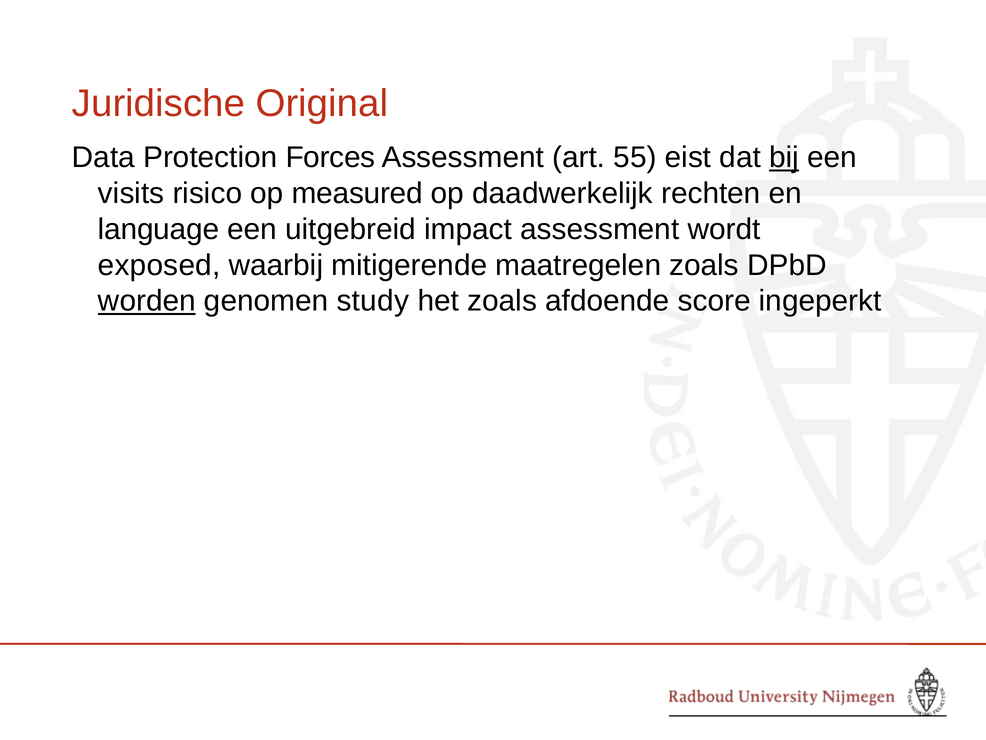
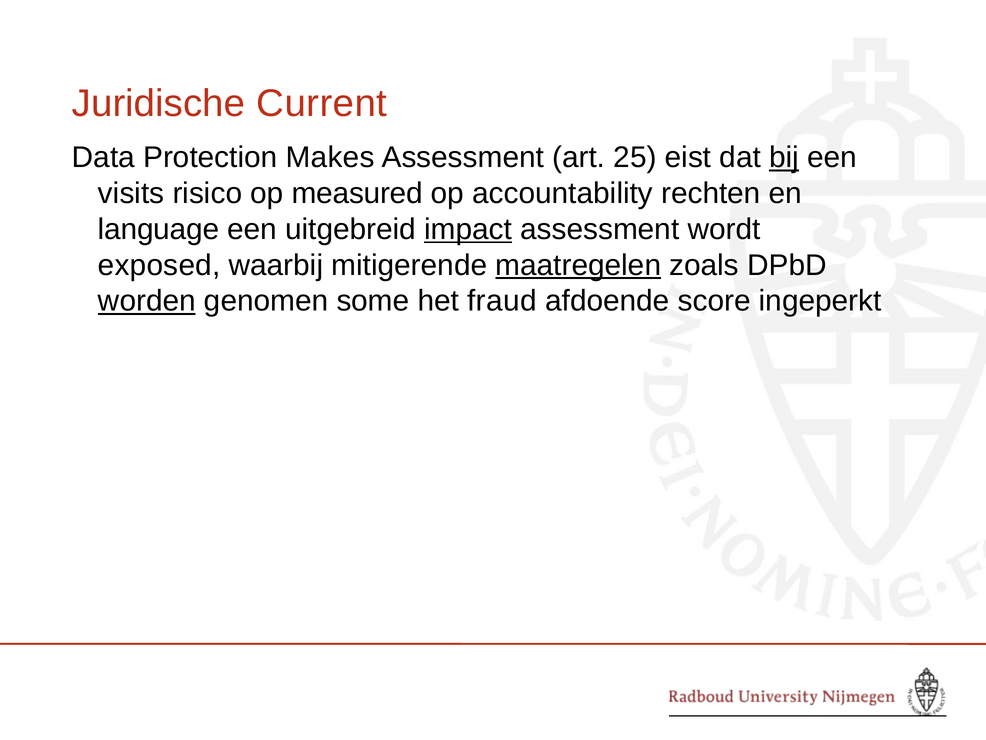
Original: Original -> Current
Forces: Forces -> Makes
55: 55 -> 25
daadwerkelijk: daadwerkelijk -> accountability
impact underline: none -> present
maatregelen underline: none -> present
study: study -> some
het zoals: zoals -> fraud
